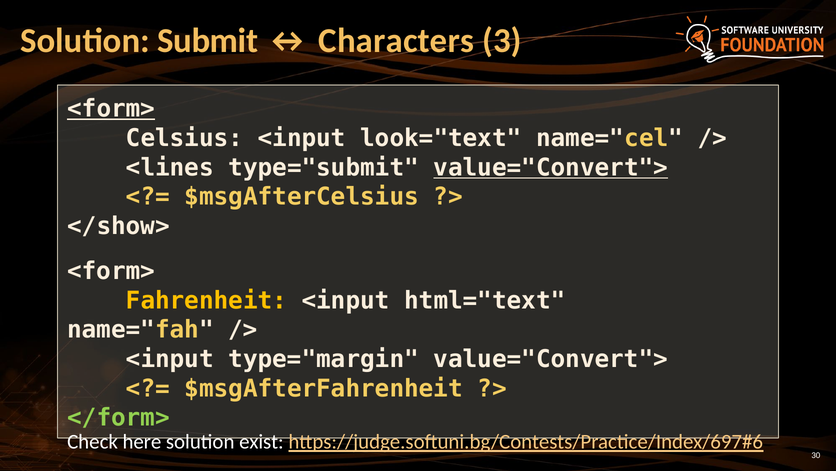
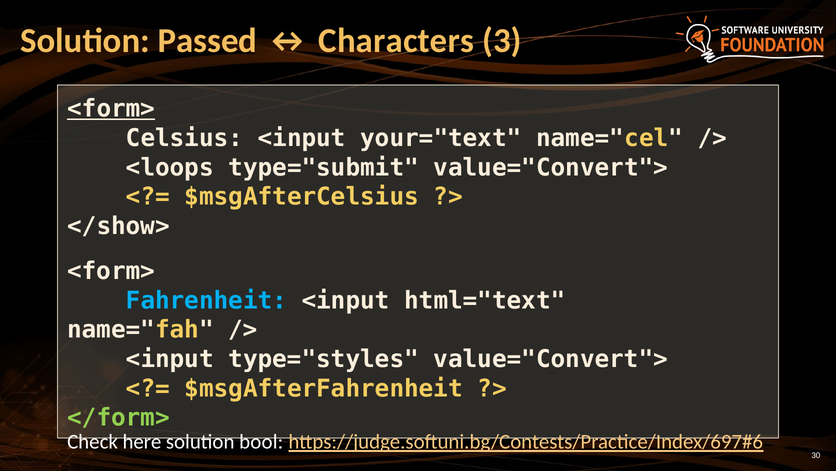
Submit: Submit -> Passed
look="text: look="text -> your="text
<lines: <lines -> <loops
value="Convert"> at (551, 167) underline: present -> none
Fahrenheit colour: yellow -> light blue
type="margin: type="margin -> type="styles
exist: exist -> bool
